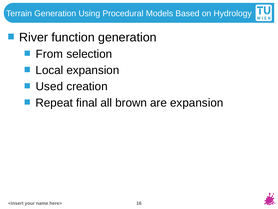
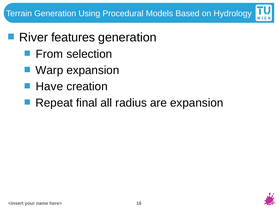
function: function -> features
Local: Local -> Warp
Used: Used -> Have
brown: brown -> radius
